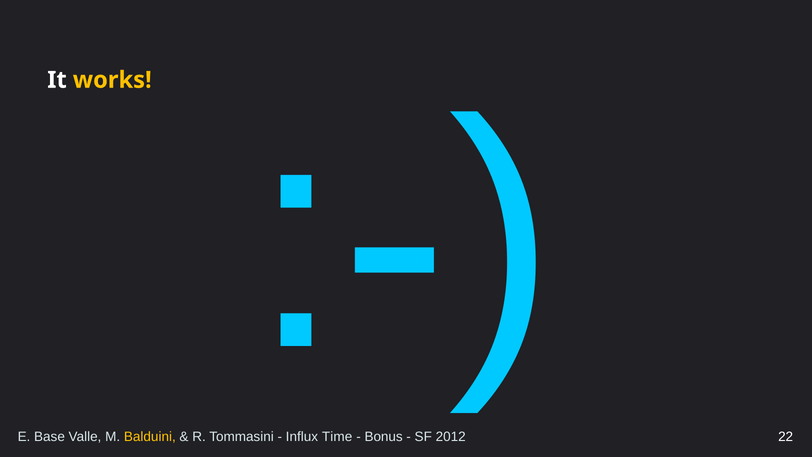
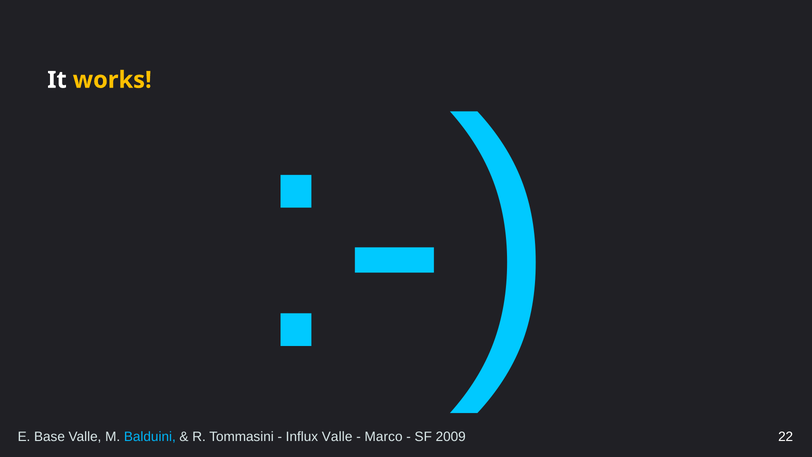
Balduini colour: yellow -> light blue
Influx Time: Time -> Valle
Bonus: Bonus -> Marco
2012: 2012 -> 2009
